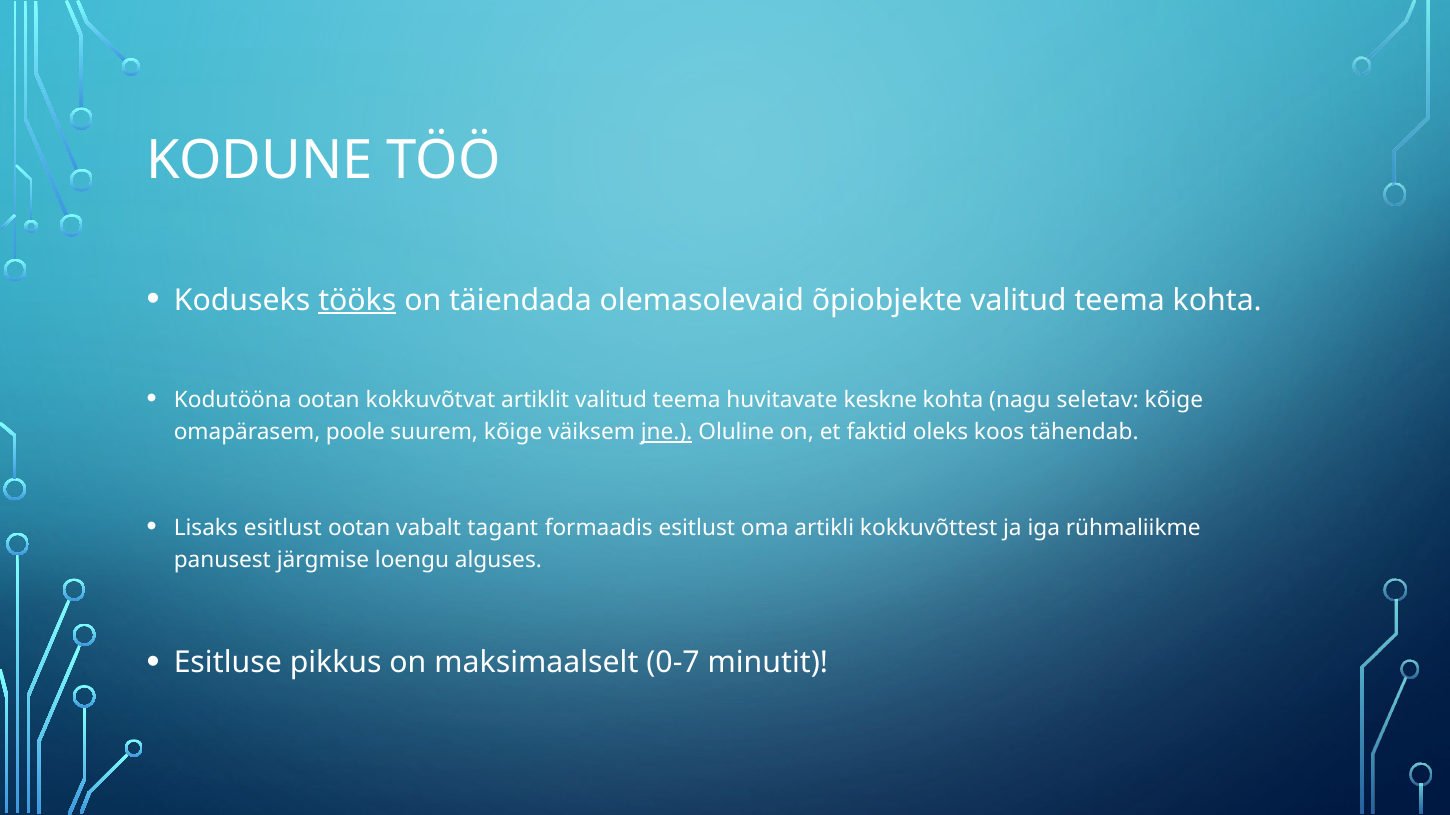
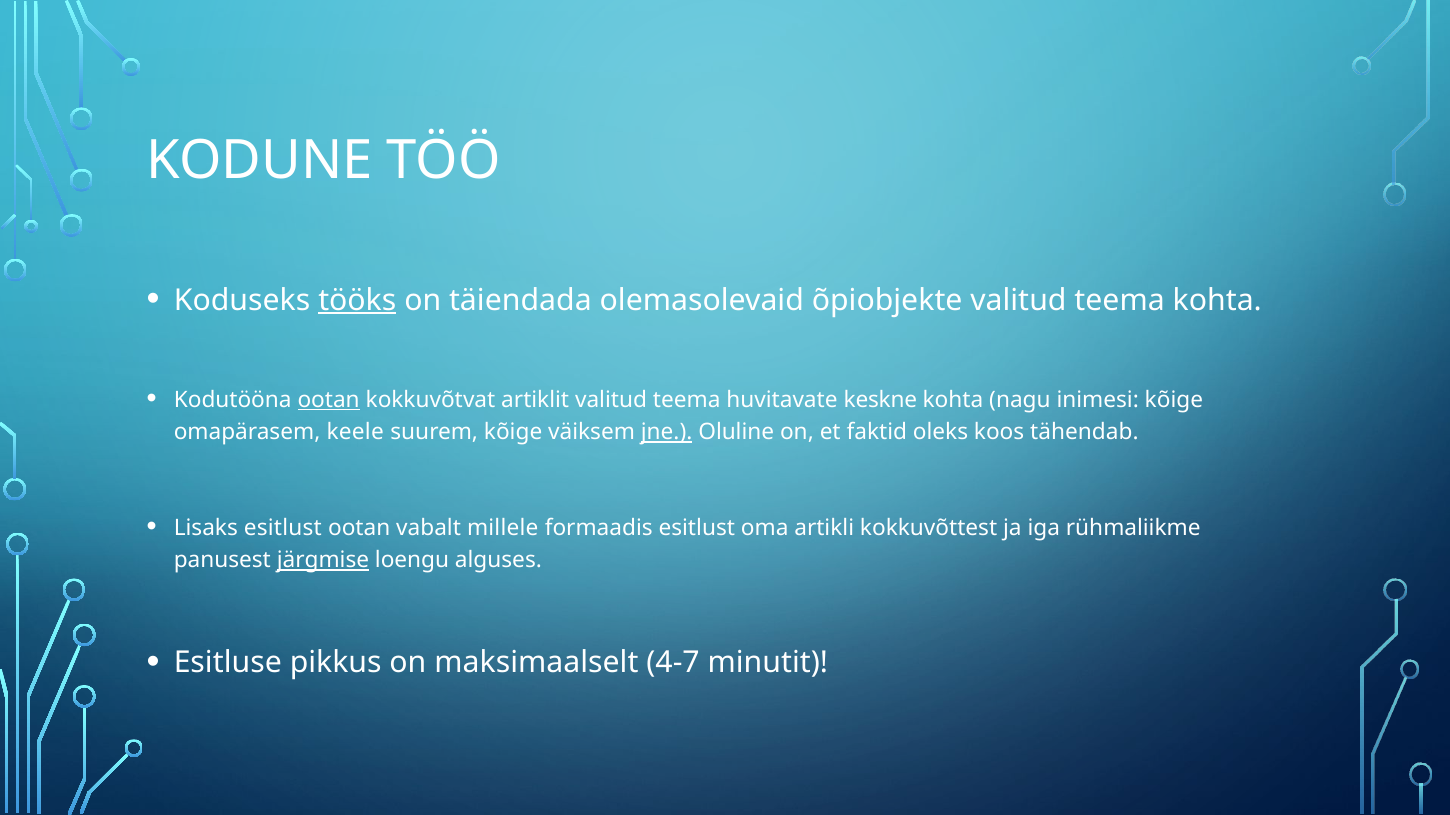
ootan at (329, 400) underline: none -> present
seletav: seletav -> inimesi
poole: poole -> keele
tagant: tagant -> millele
järgmise underline: none -> present
0-7: 0-7 -> 4-7
